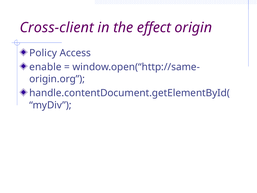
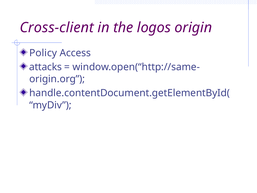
effect: effect -> logos
enable: enable -> attacks
